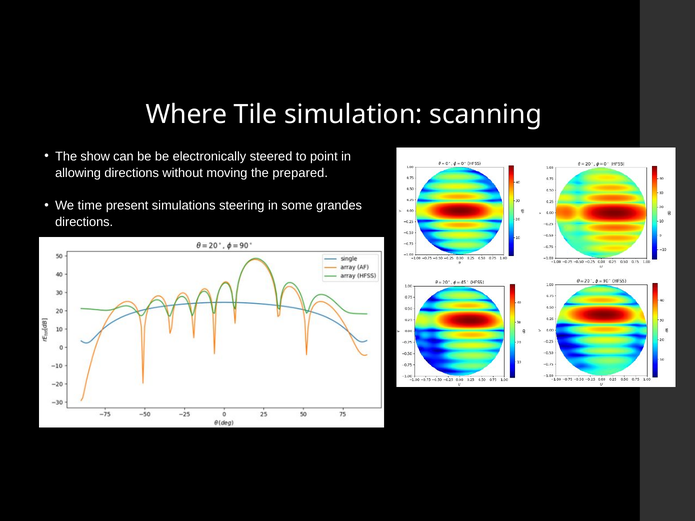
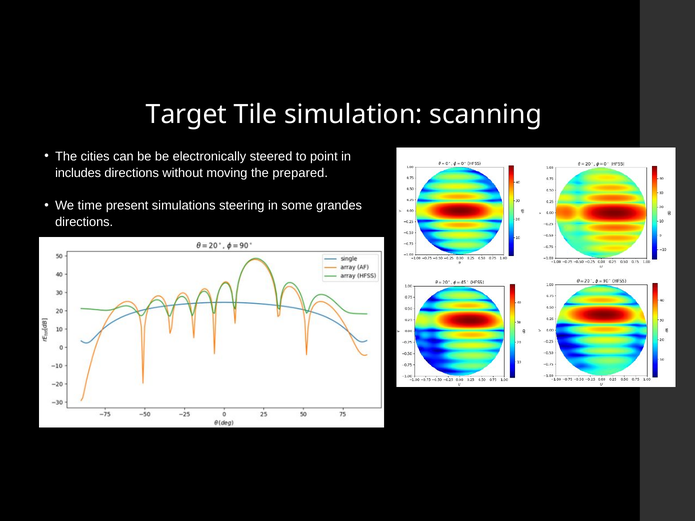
Where: Where -> Target
show: show -> cities
allowing: allowing -> includes
